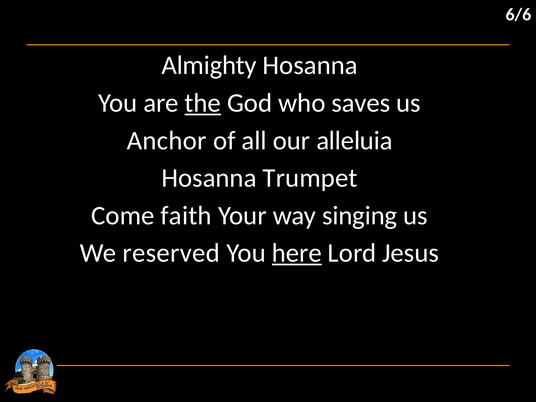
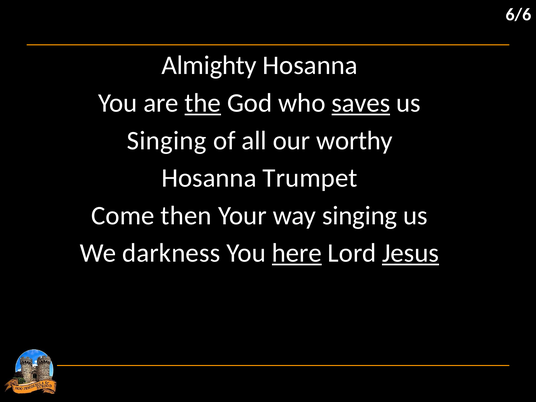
saves underline: none -> present
Anchor at (167, 140): Anchor -> Singing
alleluia: alleluia -> worthy
faith: faith -> then
reserved: reserved -> darkness
Jesus underline: none -> present
